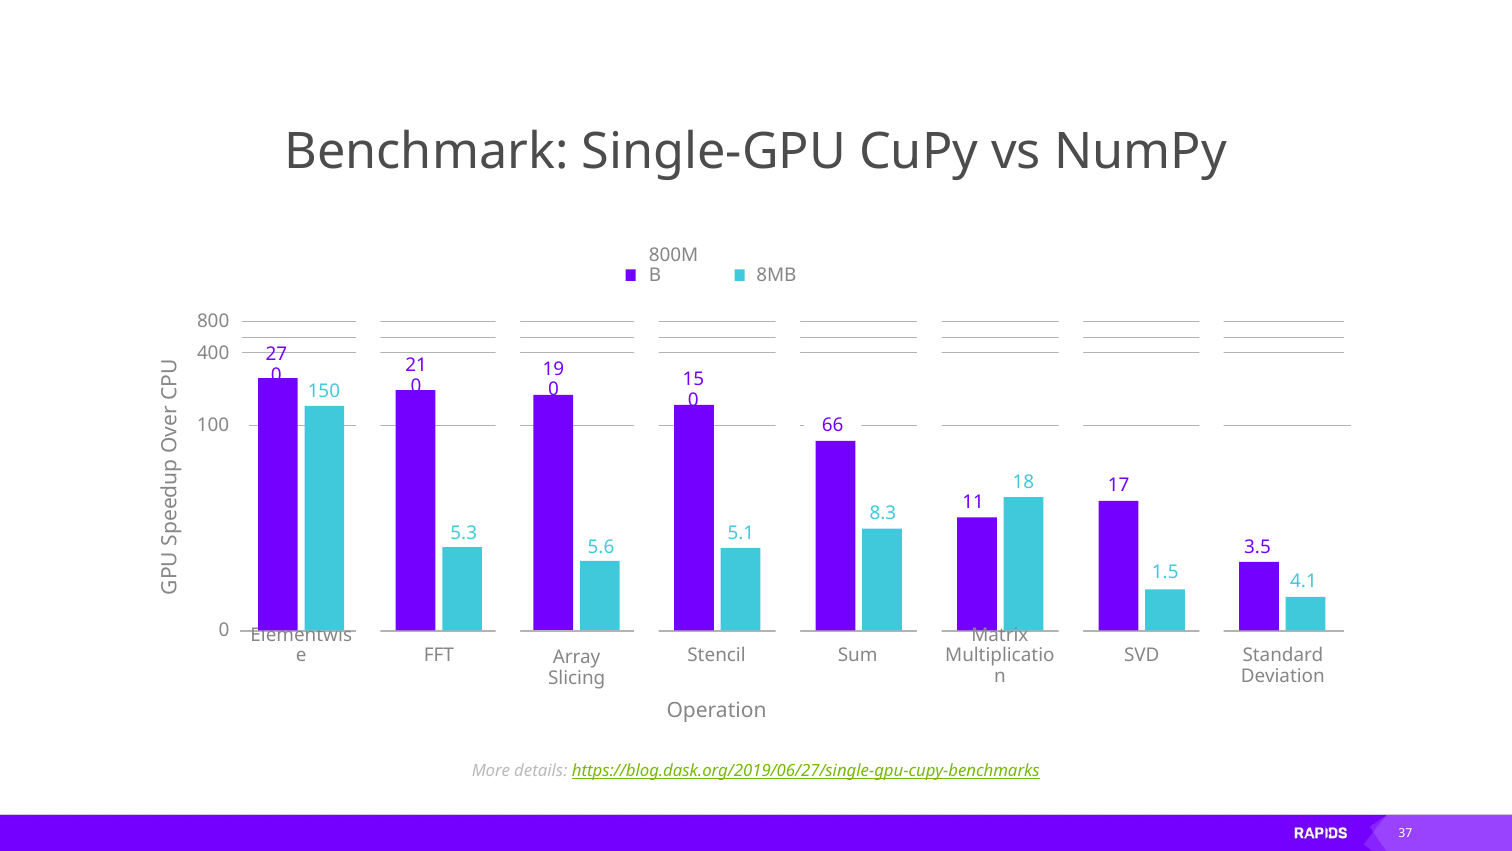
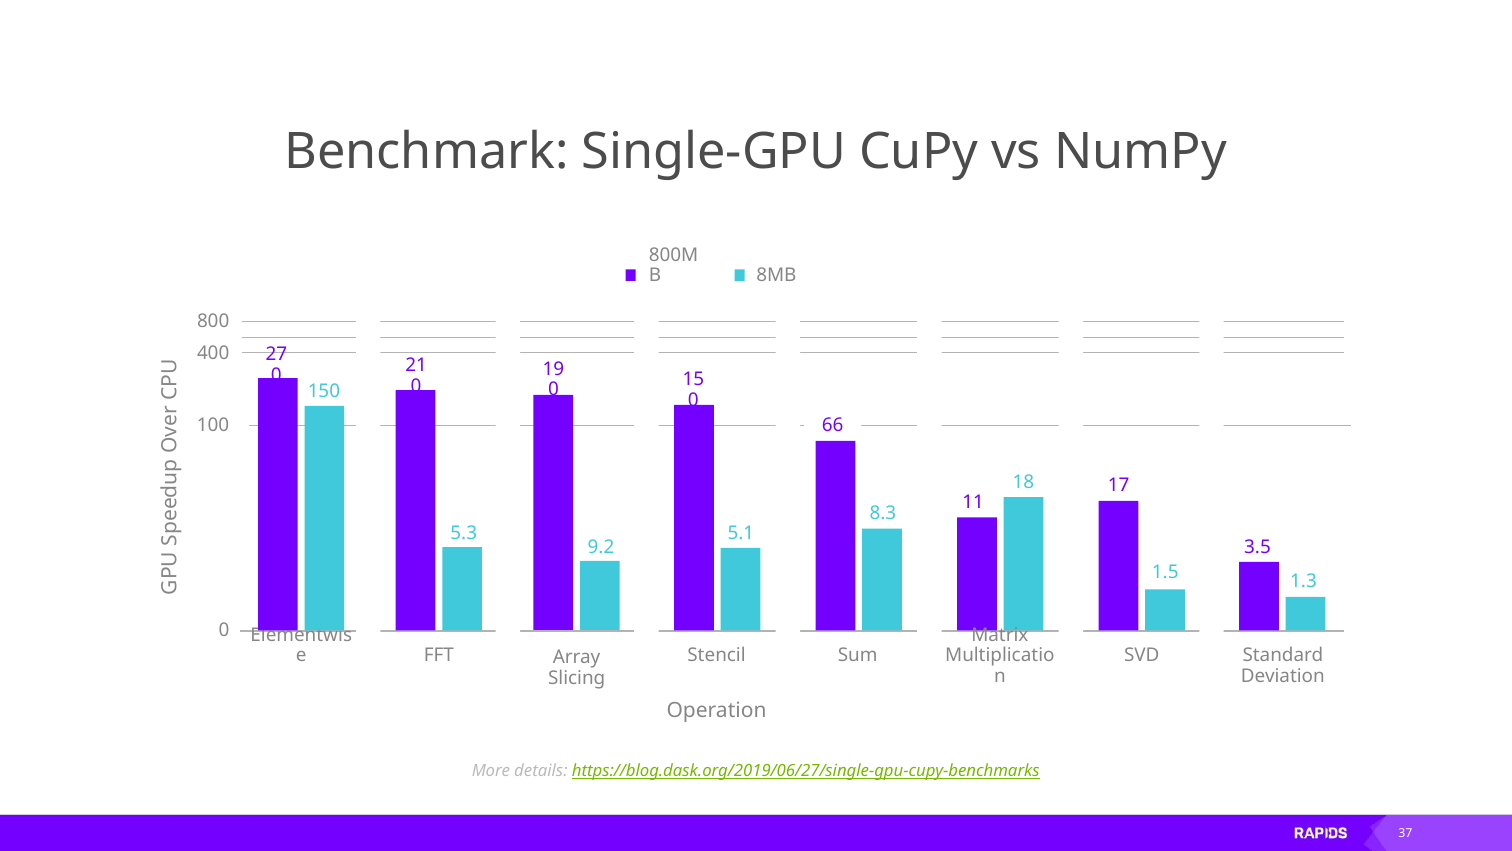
5.6: 5.6 -> 9.2
4.1: 4.1 -> 1.3
